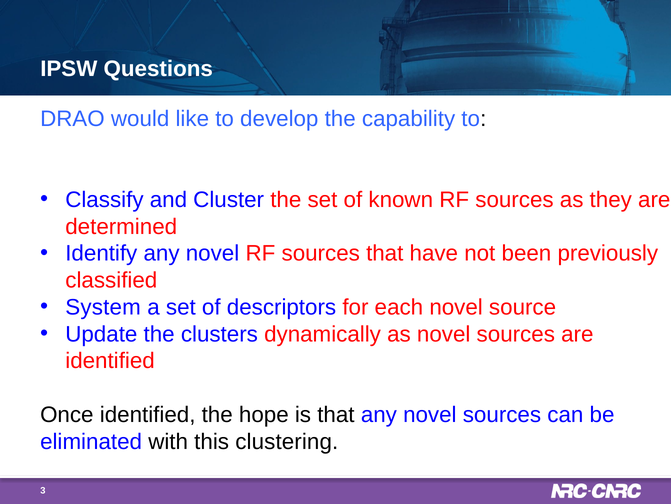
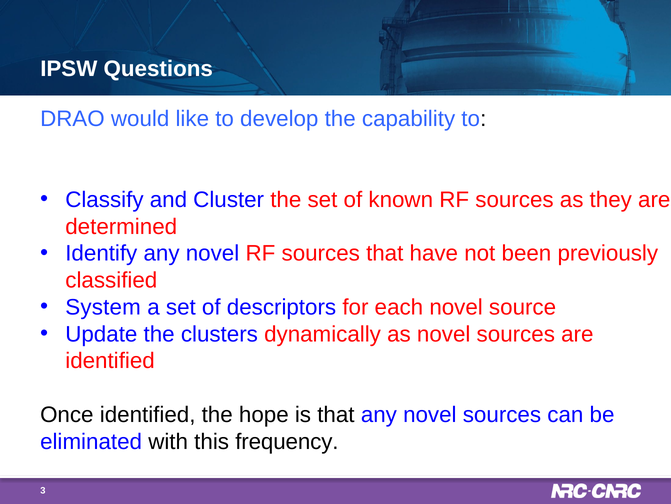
clustering: clustering -> frequency
